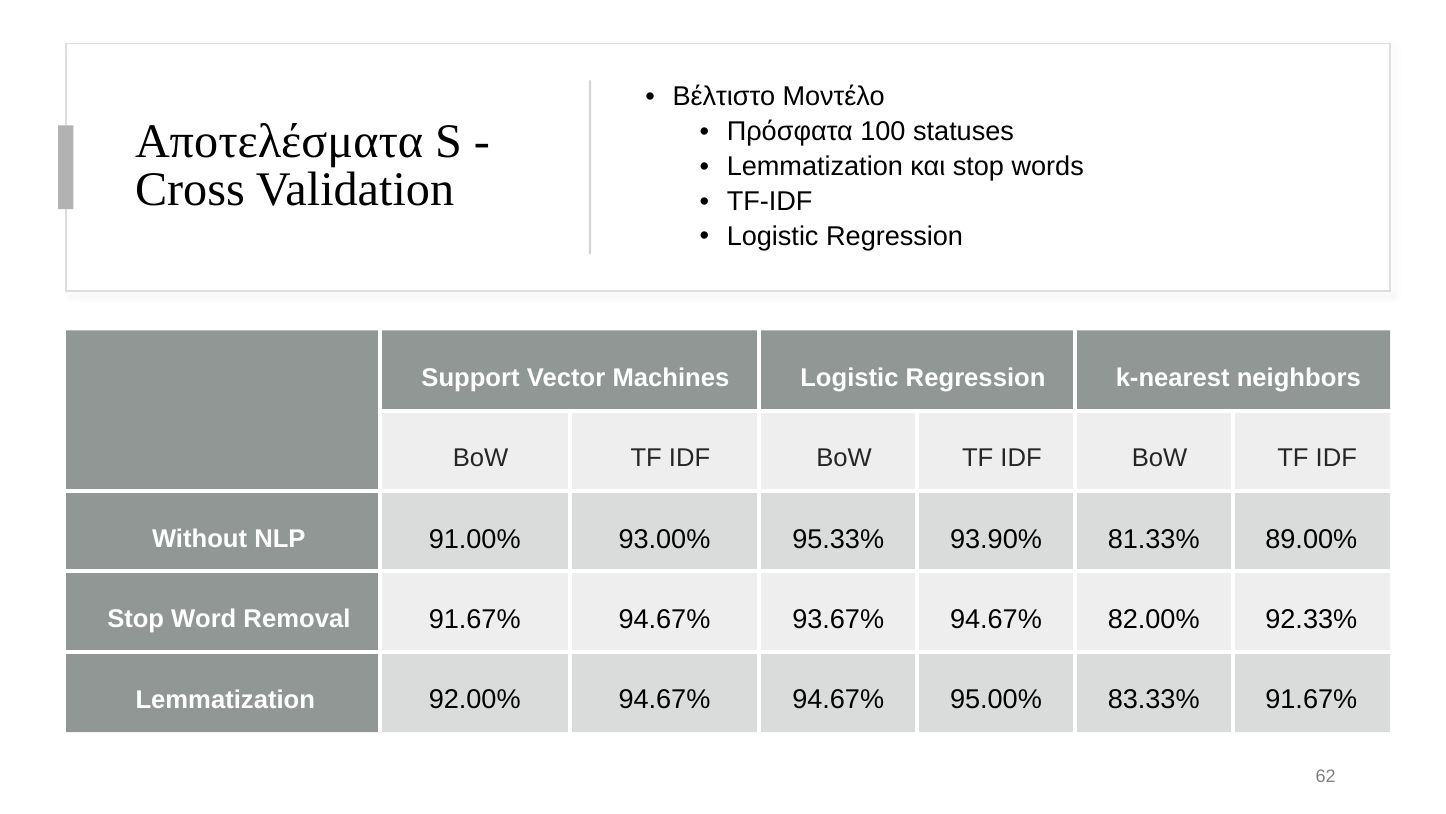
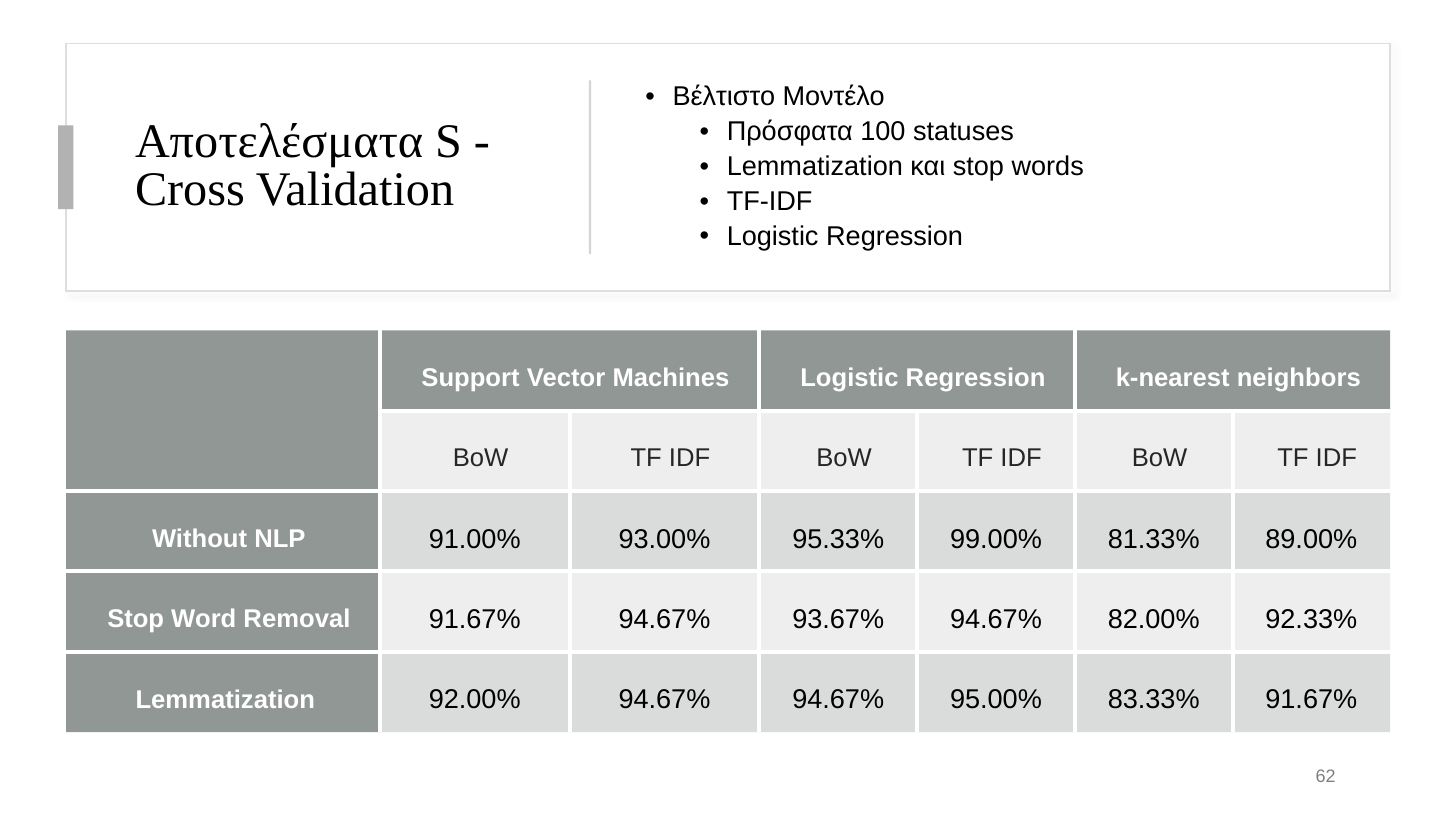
93.90%: 93.90% -> 99.00%
